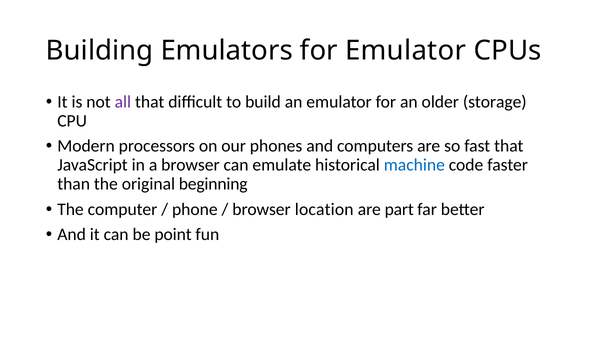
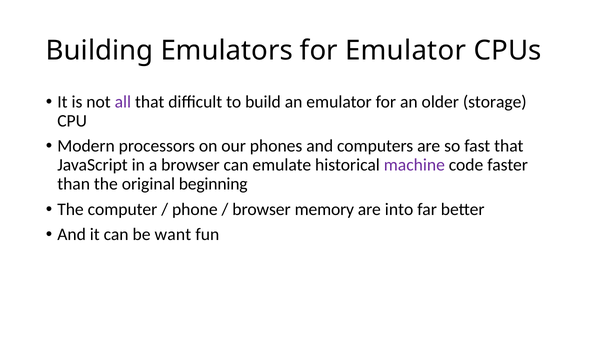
machine colour: blue -> purple
location: location -> memory
part: part -> into
point: point -> want
